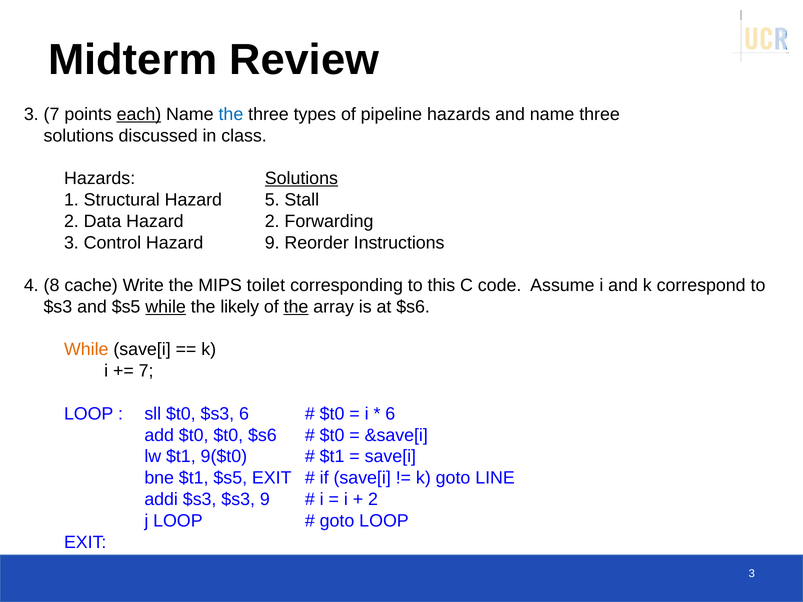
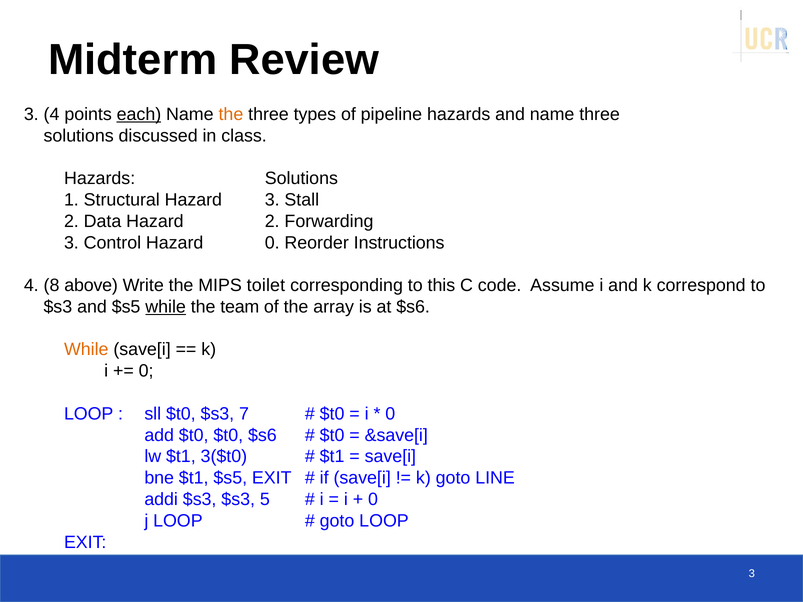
3 7: 7 -> 4
the at (231, 114) colour: blue -> orange
Solutions at (301, 179) underline: present -> none
Hazard 5: 5 -> 3
Hazard 9: 9 -> 0
cache: cache -> above
likely: likely -> team
the at (296, 307) underline: present -> none
7 at (146, 371): 7 -> 0
$s3 6: 6 -> 7
6 at (390, 414): 6 -> 0
9($t0: 9($t0 -> 3($t0
$s3 9: 9 -> 5
2 at (373, 500): 2 -> 0
